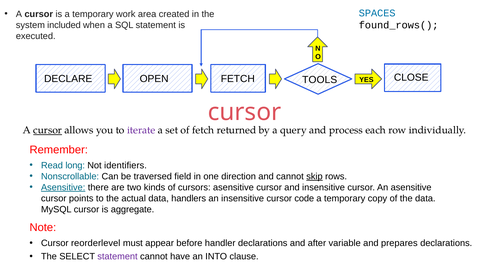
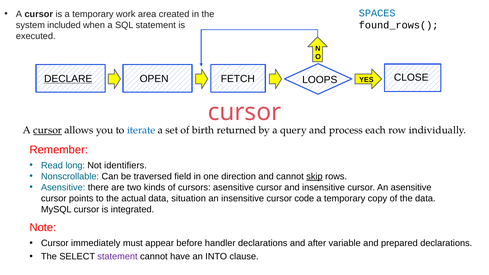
DECLARE underline: none -> present
TOOLS: TOOLS -> LOOPS
iterate colour: purple -> blue
of fetch: fetch -> birth
Asensitive at (63, 187) underline: present -> none
handlers: handlers -> situation
aggregate: aggregate -> integrated
reorderlevel: reorderlevel -> immediately
prepares: prepares -> prepared
